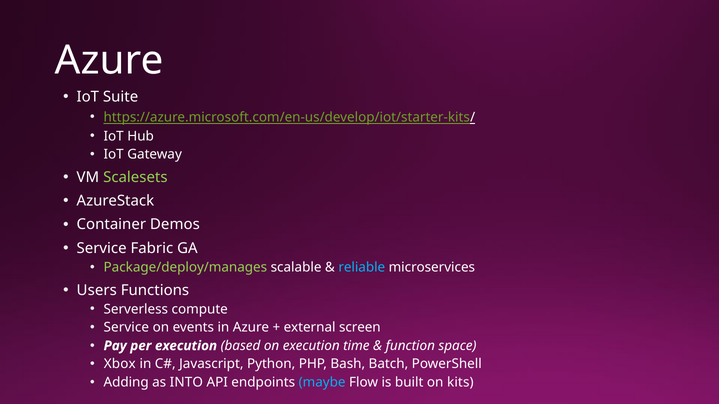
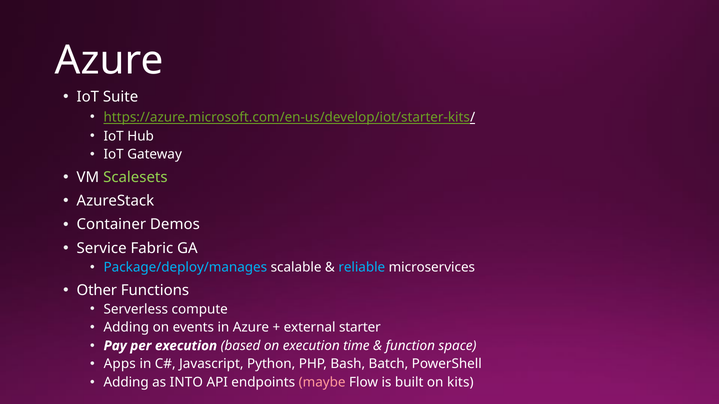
Package/deploy/manages colour: light green -> light blue
Users: Users -> Other
Service at (126, 328): Service -> Adding
screen: screen -> starter
Xbox: Xbox -> Apps
maybe colour: light blue -> pink
